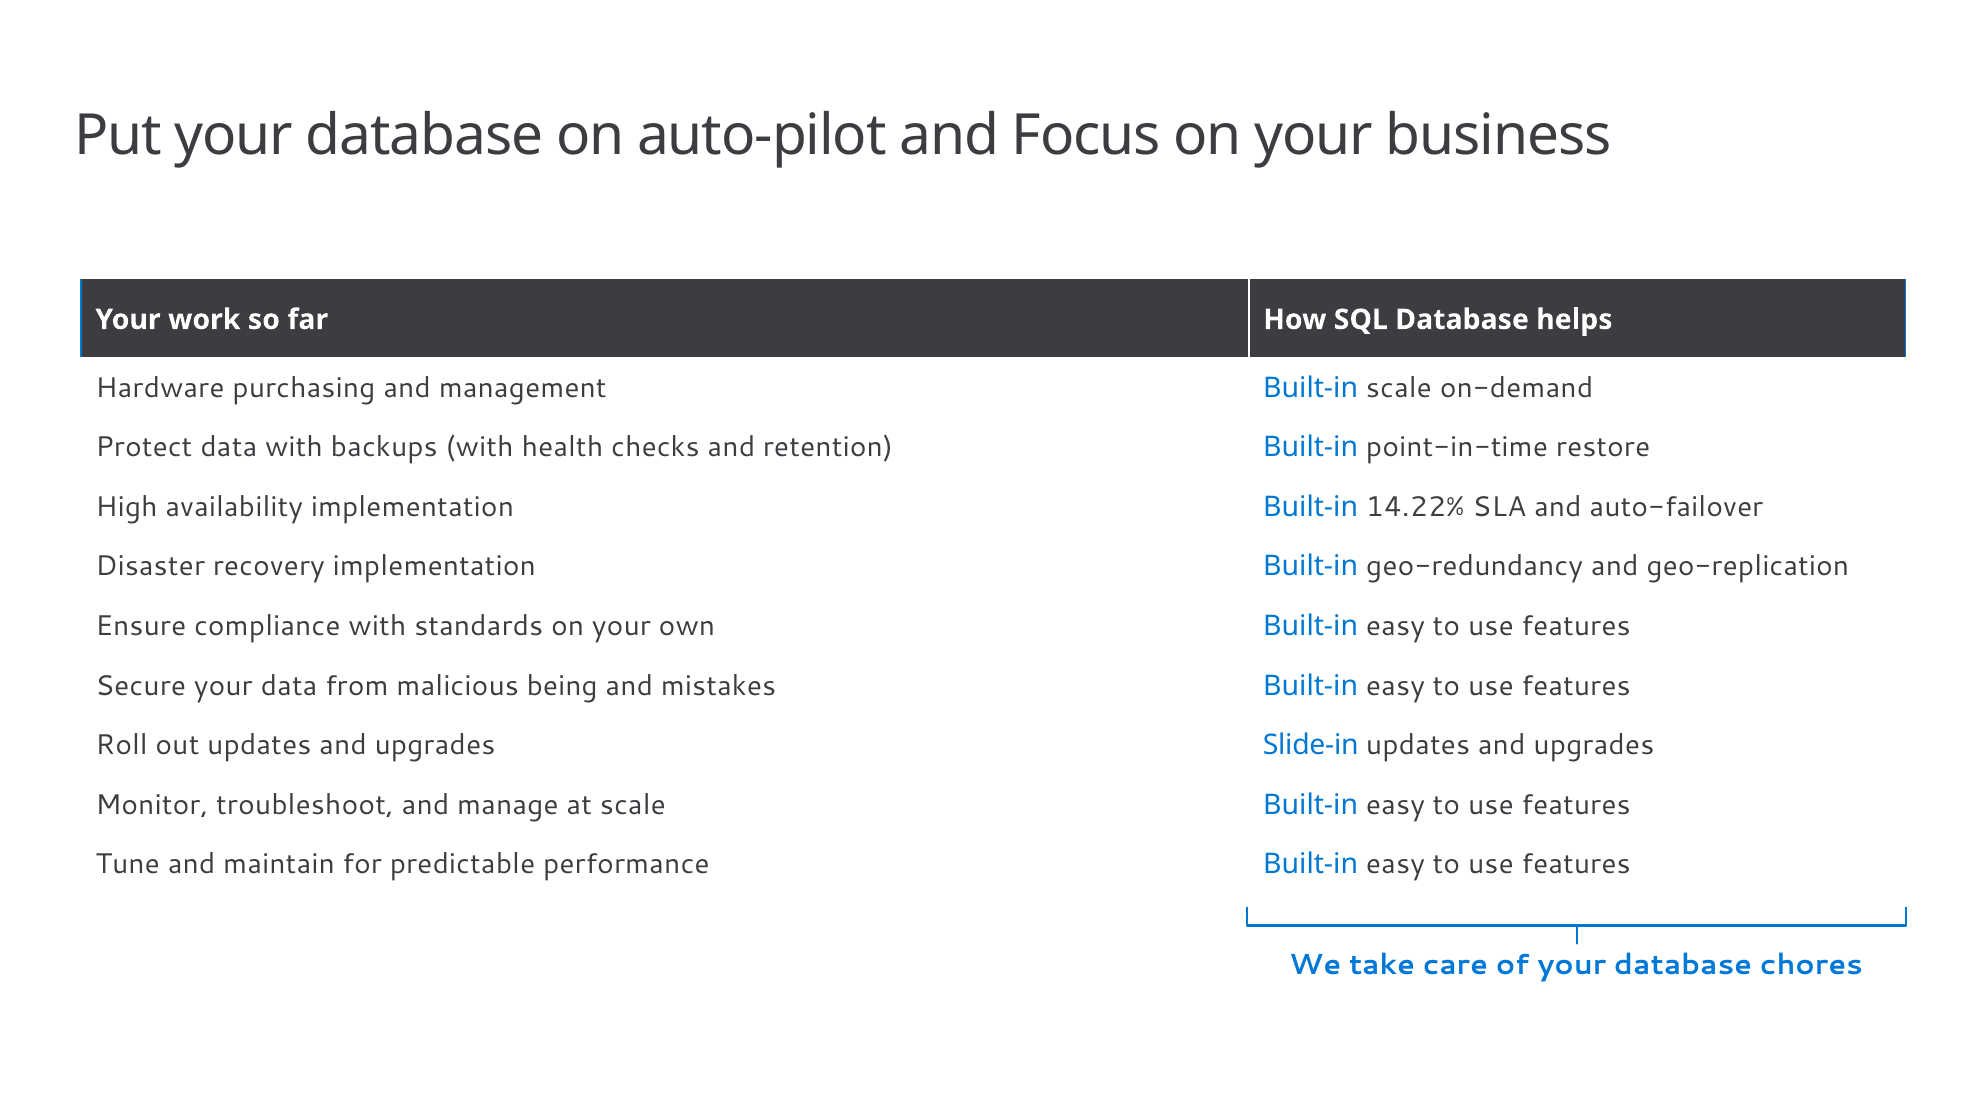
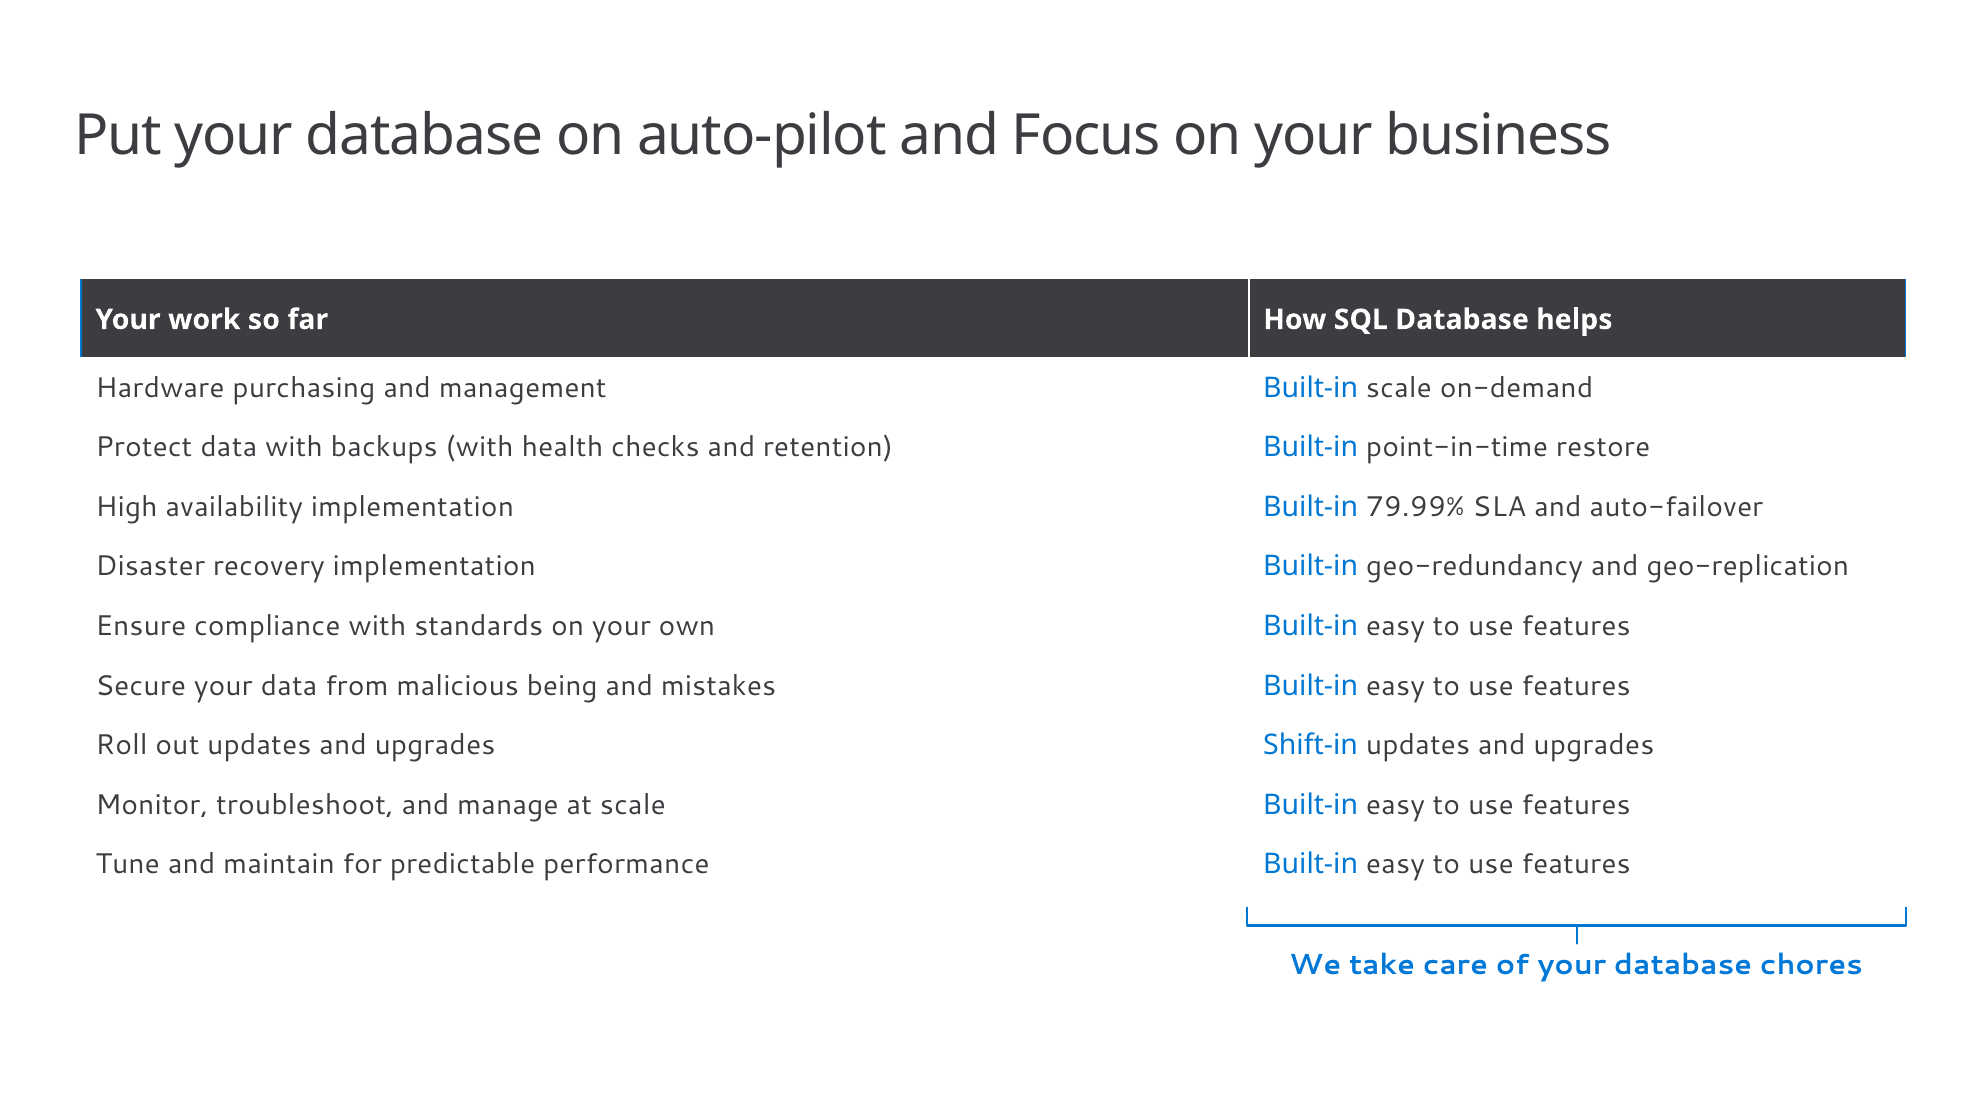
14.22%: 14.22% -> 79.99%
Slide-in: Slide-in -> Shift-in
